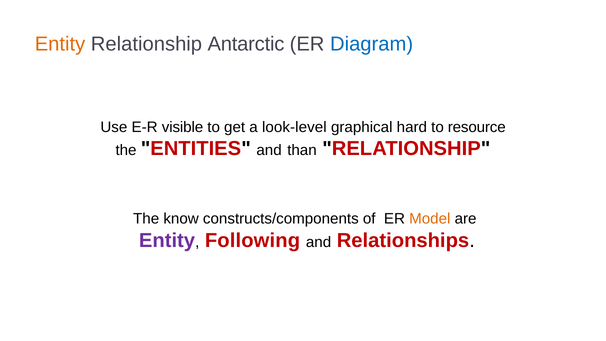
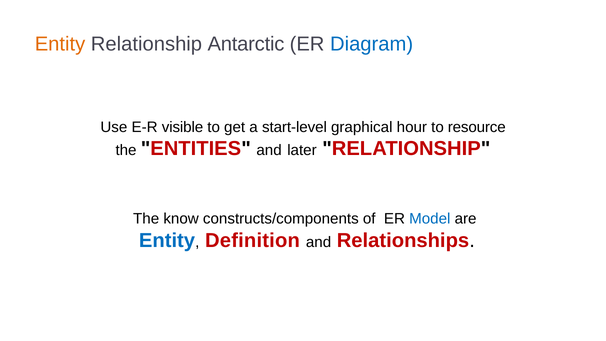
look-level: look-level -> start-level
hard: hard -> hour
than: than -> later
Model colour: orange -> blue
Entity at (167, 240) colour: purple -> blue
Following: Following -> Definition
